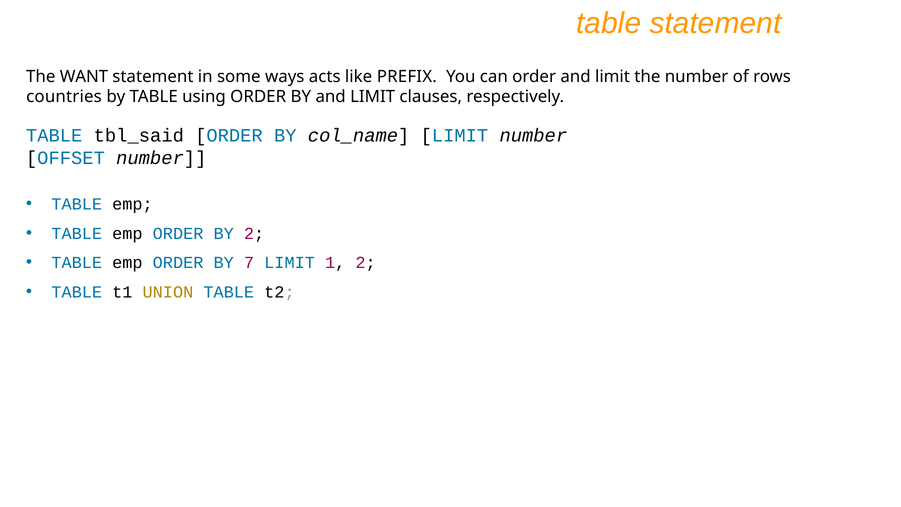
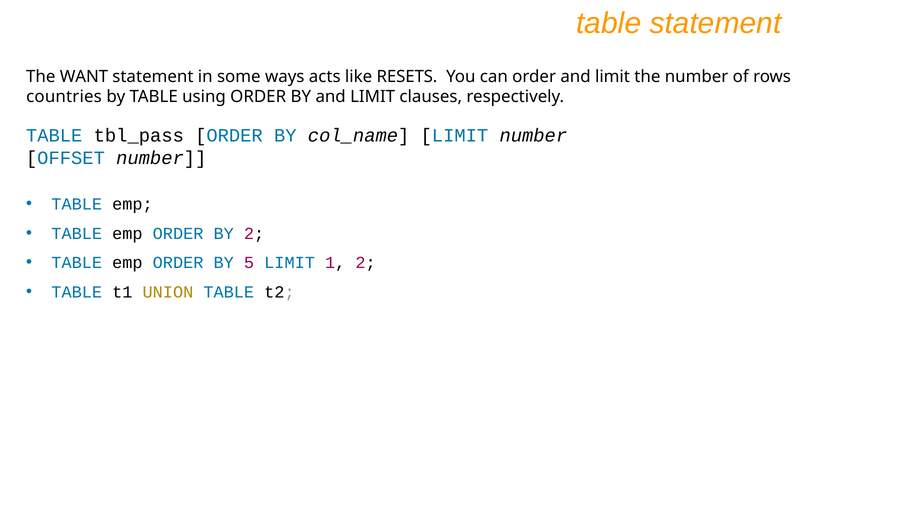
PREFIX: PREFIX -> RESETS
tbl_said: tbl_said -> tbl_pass
7: 7 -> 5
